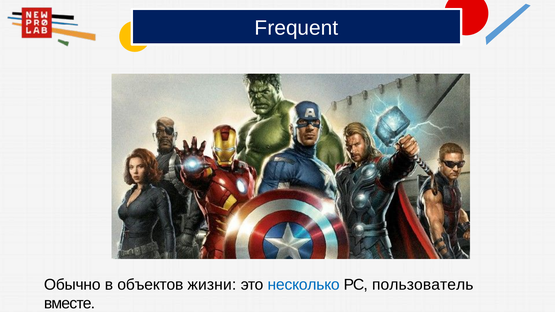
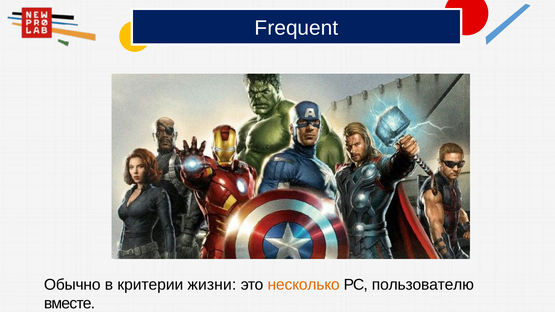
объектов: объектов -> критерии
несколько colour: blue -> orange
пользователь: пользователь -> пользователю
